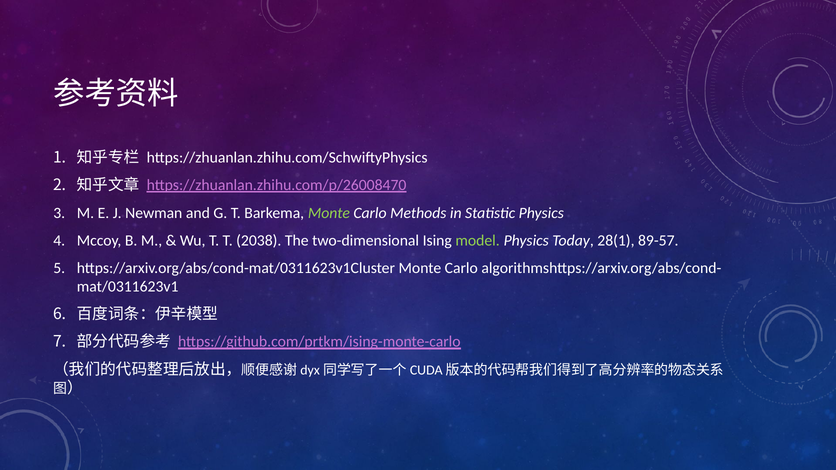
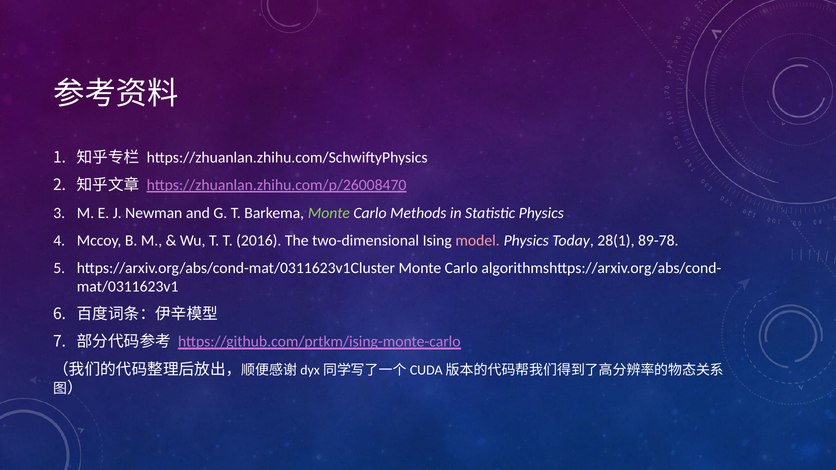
2038: 2038 -> 2016
model colour: light green -> pink
89-57: 89-57 -> 89-78
